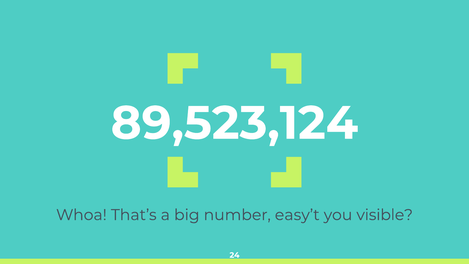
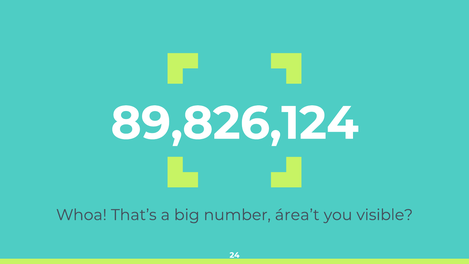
89,523,124: 89,523,124 -> 89,826,124
easy’t: easy’t -> área’t
